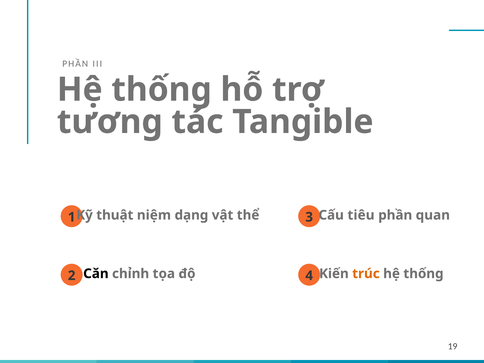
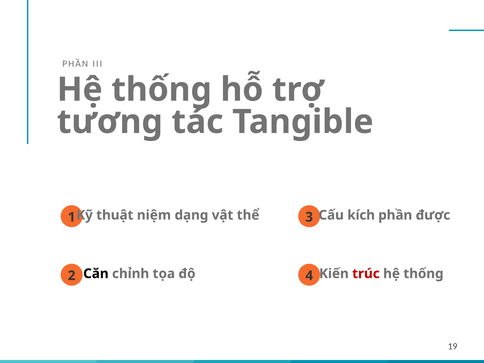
tiêu: tiêu -> kích
quan: quan -> được
trúc colour: orange -> red
